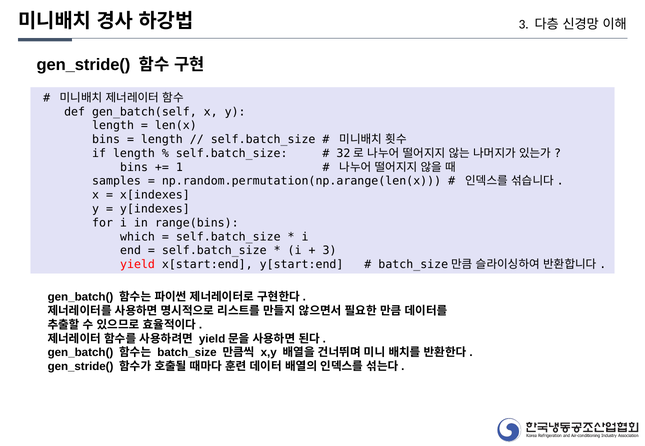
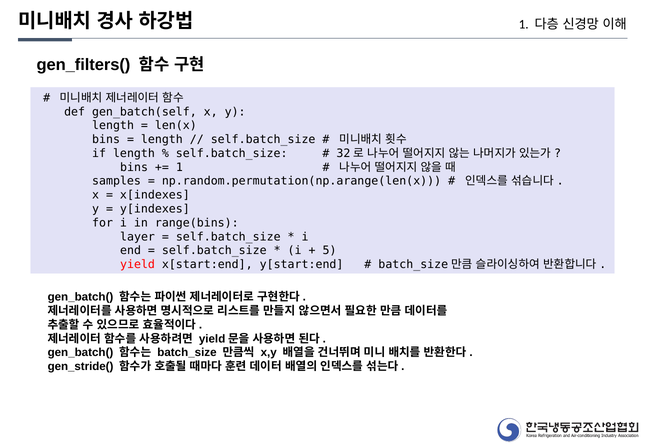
3 at (524, 24): 3 -> 1
gen_stride( at (83, 65): gen_stride( -> gen_filters(
which: which -> layer
3 at (329, 251): 3 -> 5
